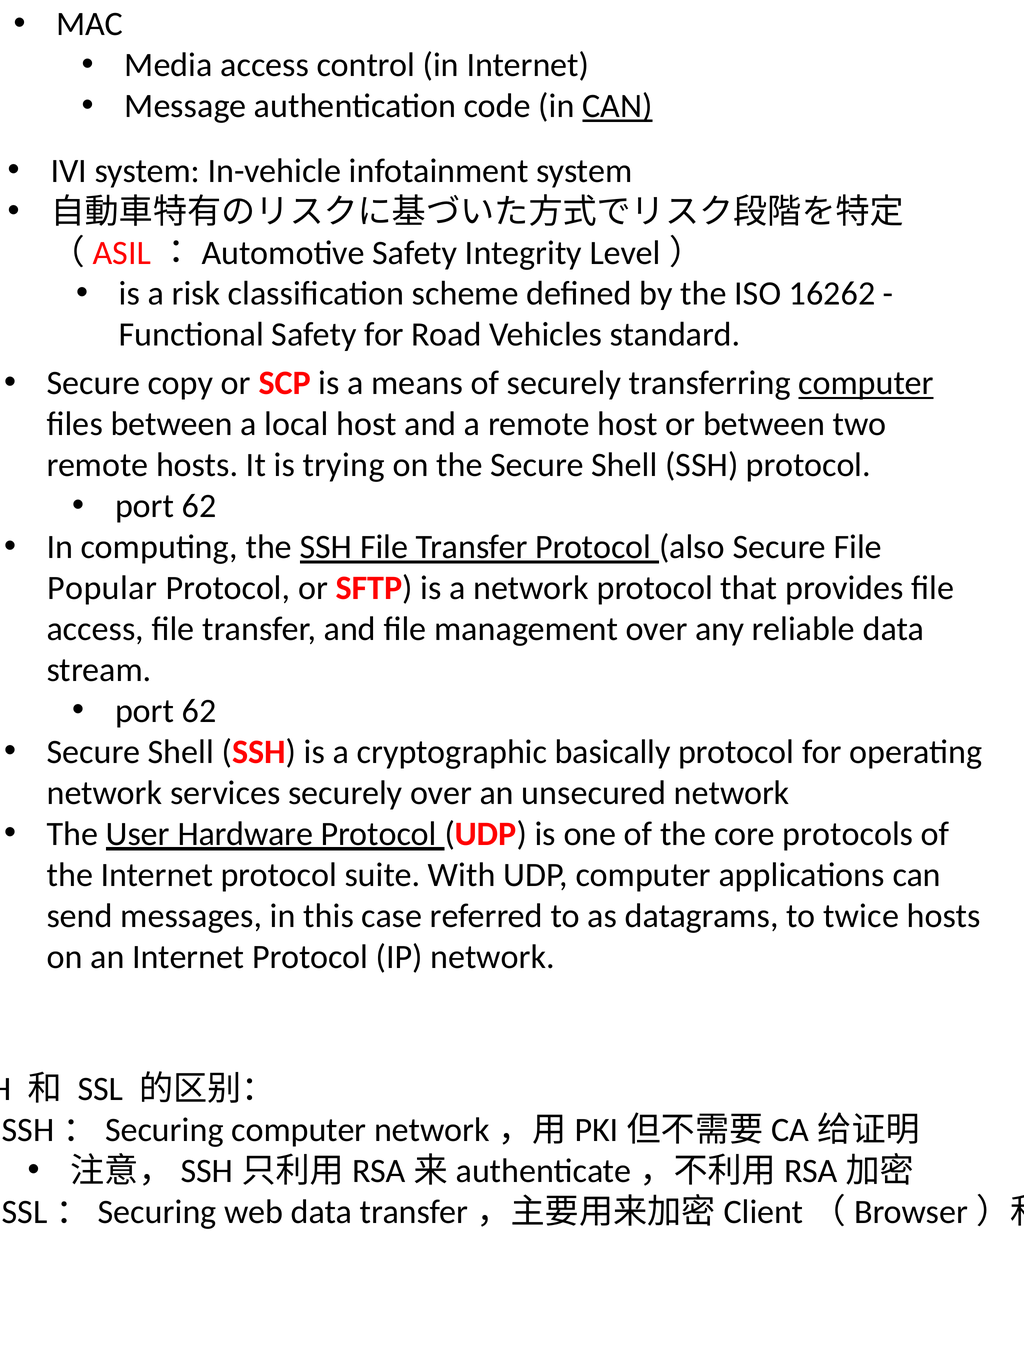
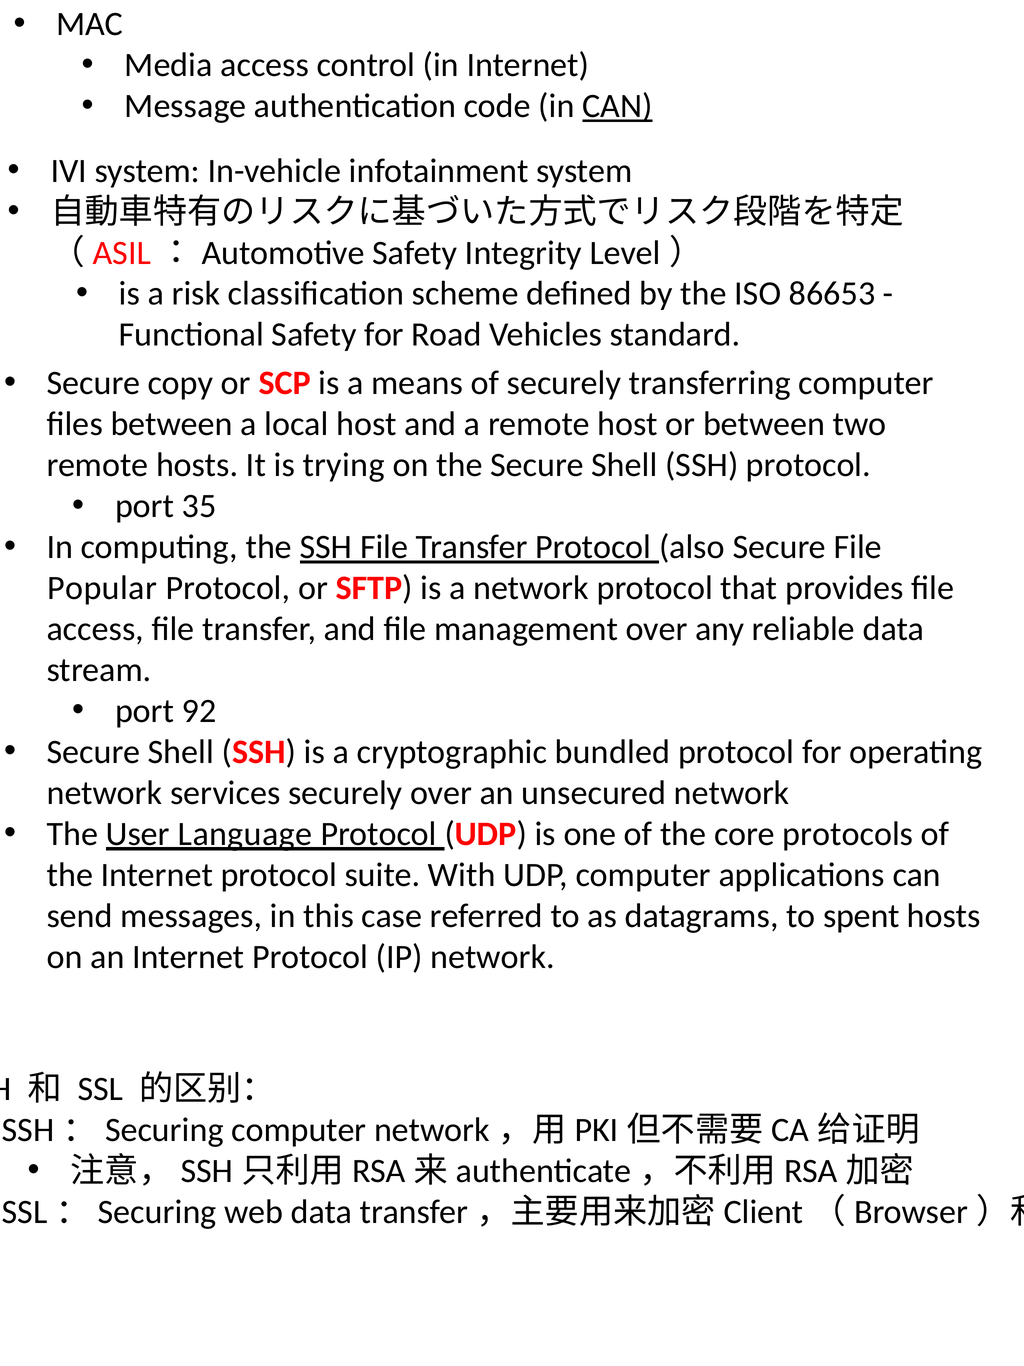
16262: 16262 -> 86653
computer at (866, 383) underline: present -> none
62 at (199, 506): 62 -> 35
62 at (199, 711): 62 -> 92
basically: basically -> bundled
Hardware: Hardware -> Language
twice: twice -> spent
